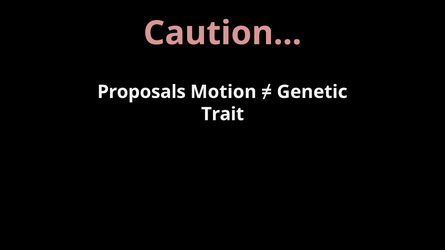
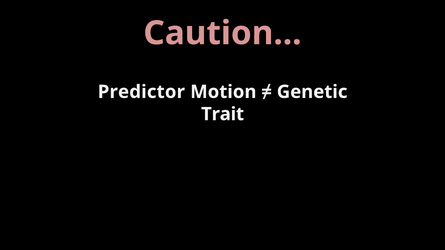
Proposals: Proposals -> Predictor
